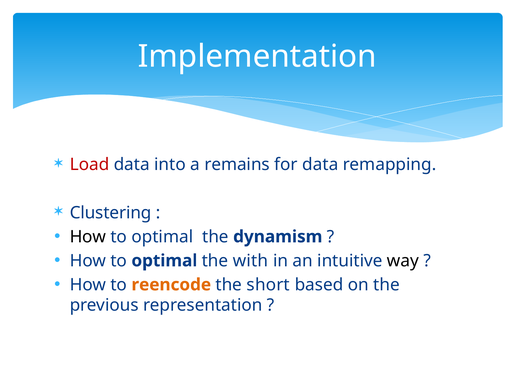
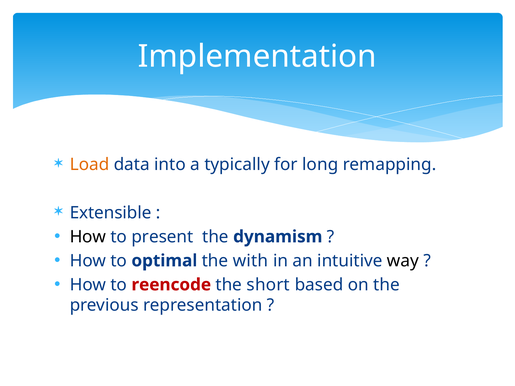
Load colour: red -> orange
remains: remains -> typically
for data: data -> long
Clustering: Clustering -> Extensible
optimal at (162, 237): optimal -> present
reencode colour: orange -> red
